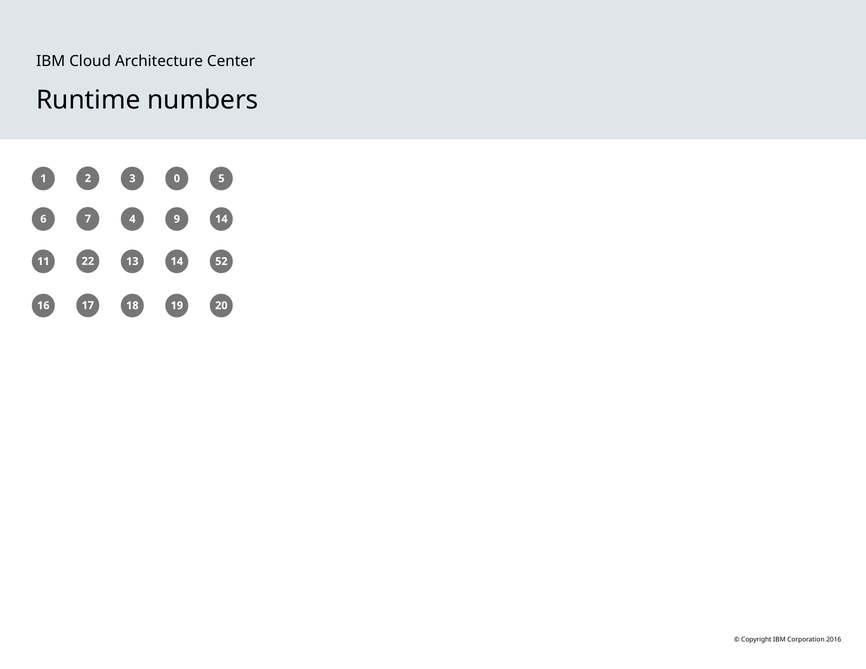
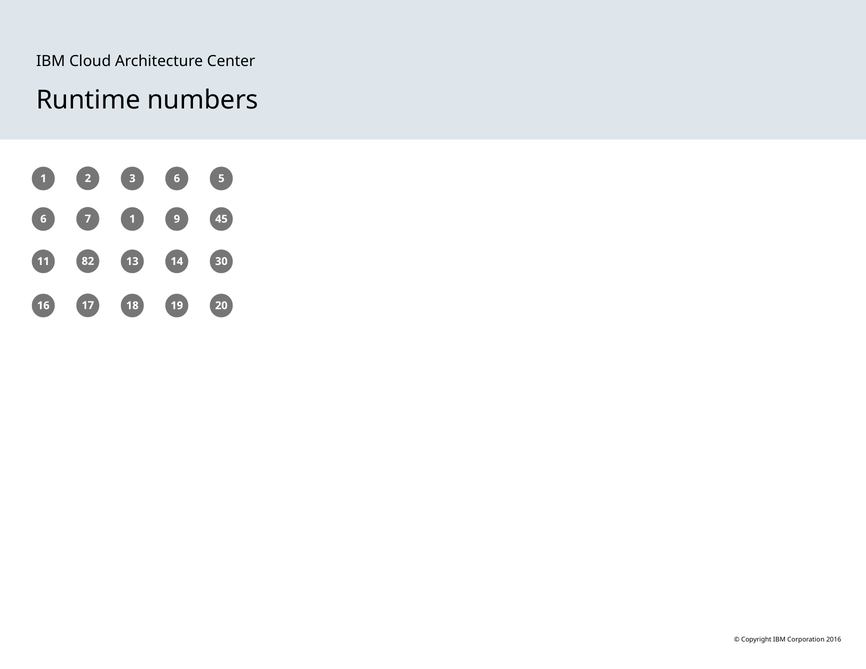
3 0: 0 -> 6
7 4: 4 -> 1
9 14: 14 -> 45
22: 22 -> 82
52: 52 -> 30
